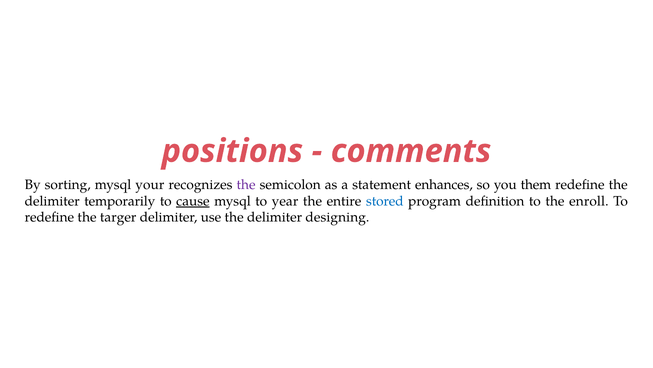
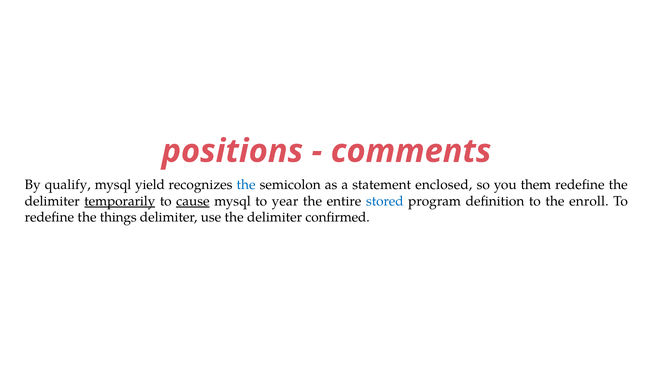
sorting: sorting -> qualify
your: your -> yield
the at (246, 184) colour: purple -> blue
enhances: enhances -> enclosed
temporarily underline: none -> present
targer: targer -> things
designing: designing -> confirmed
